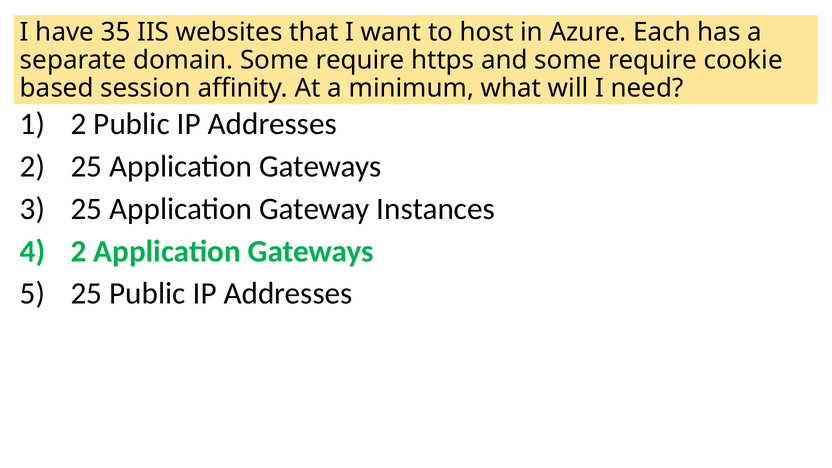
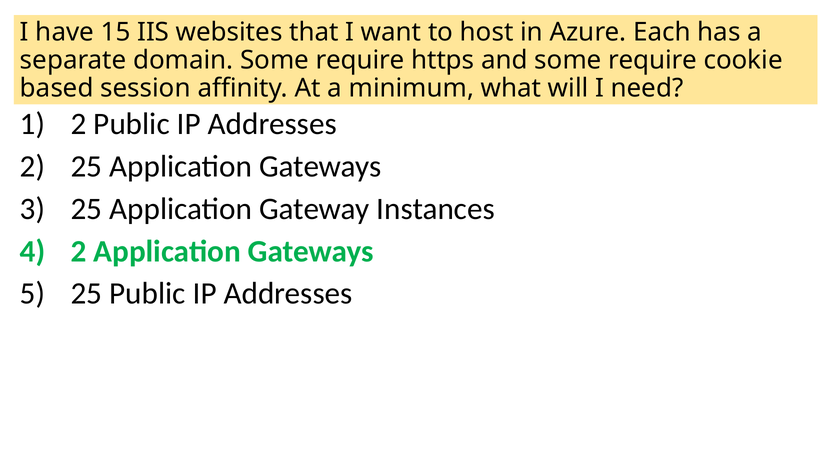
35: 35 -> 15
